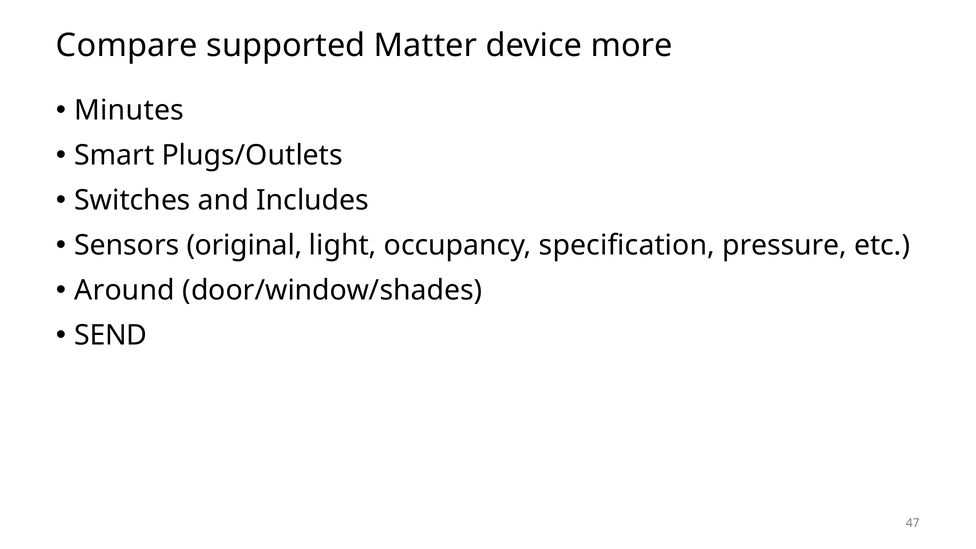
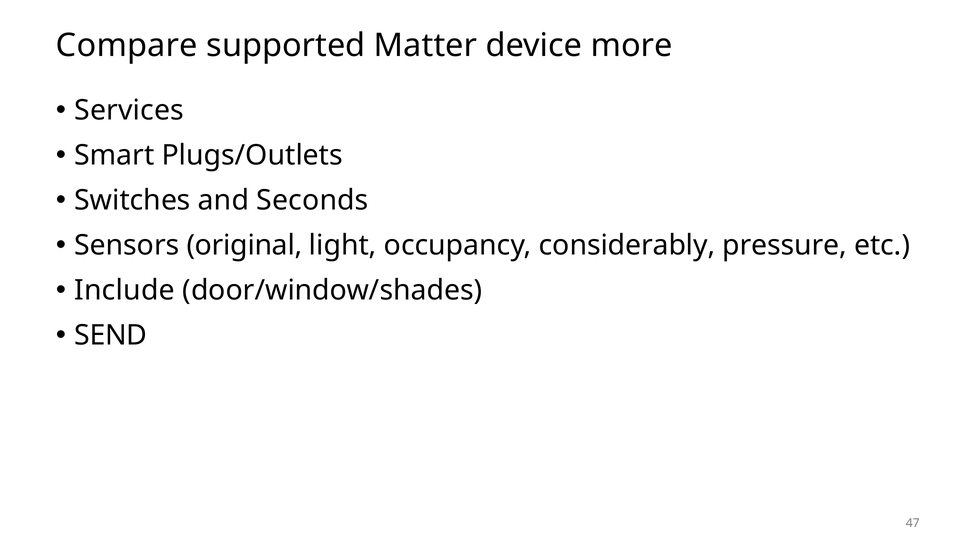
Minutes: Minutes -> Services
Includes: Includes -> Seconds
specification: specification -> considerably
Around: Around -> Include
